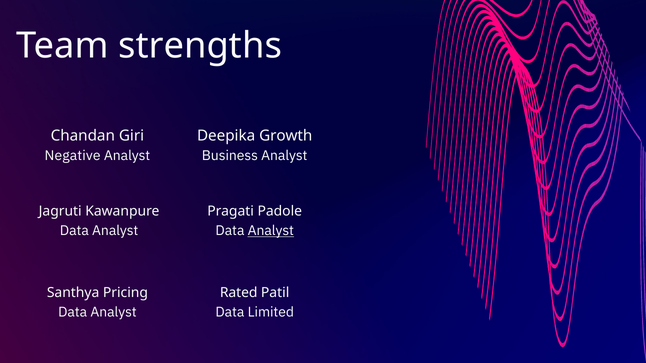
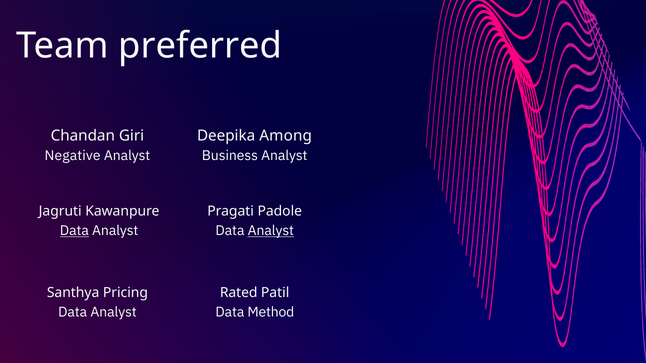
strengths: strengths -> preferred
Growth: Growth -> Among
Data at (74, 231) underline: none -> present
Limited: Limited -> Method
